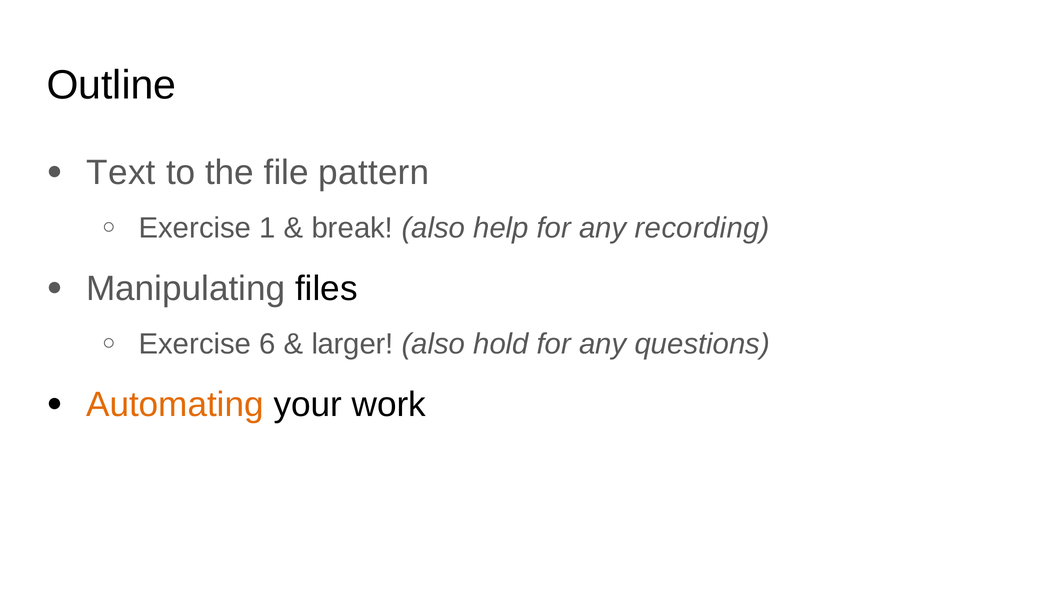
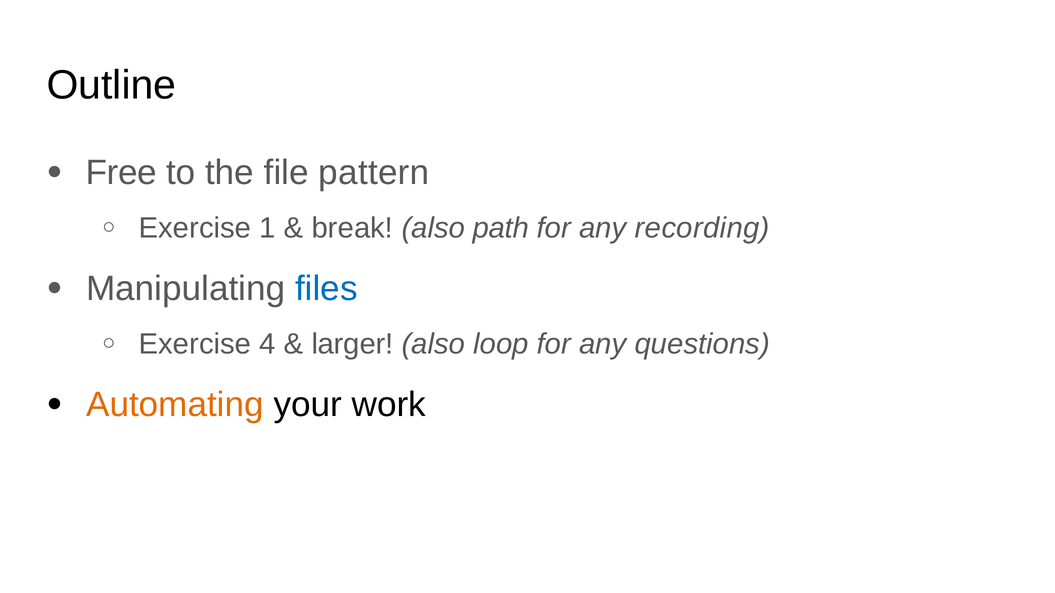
Text: Text -> Free
help: help -> path
files colour: black -> blue
6: 6 -> 4
hold: hold -> loop
